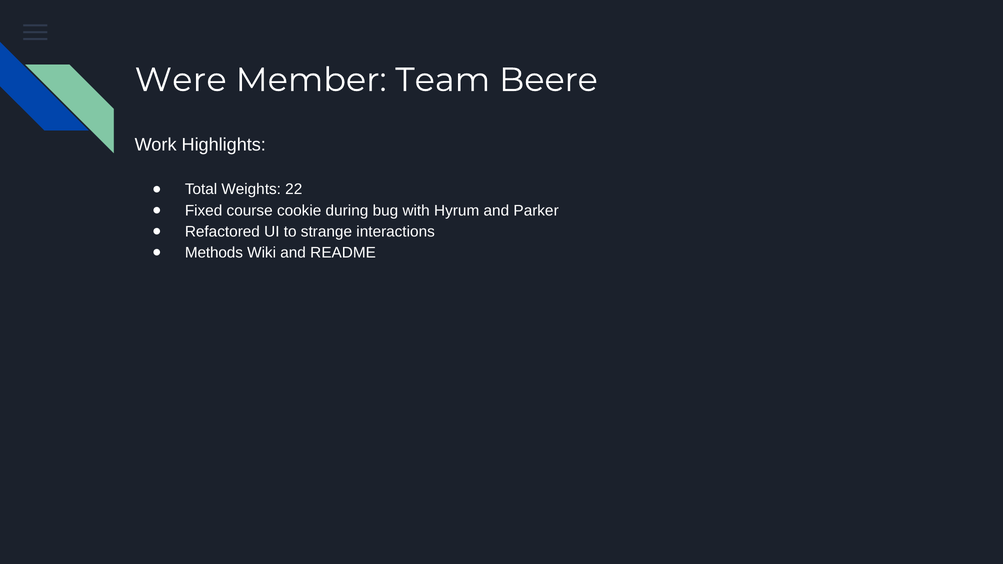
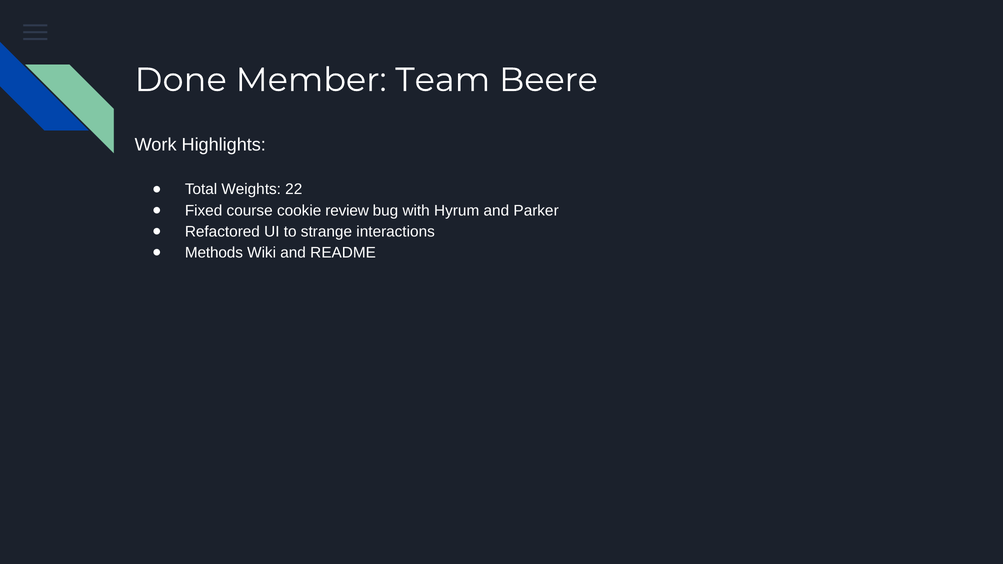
Were: Were -> Done
during: during -> review
